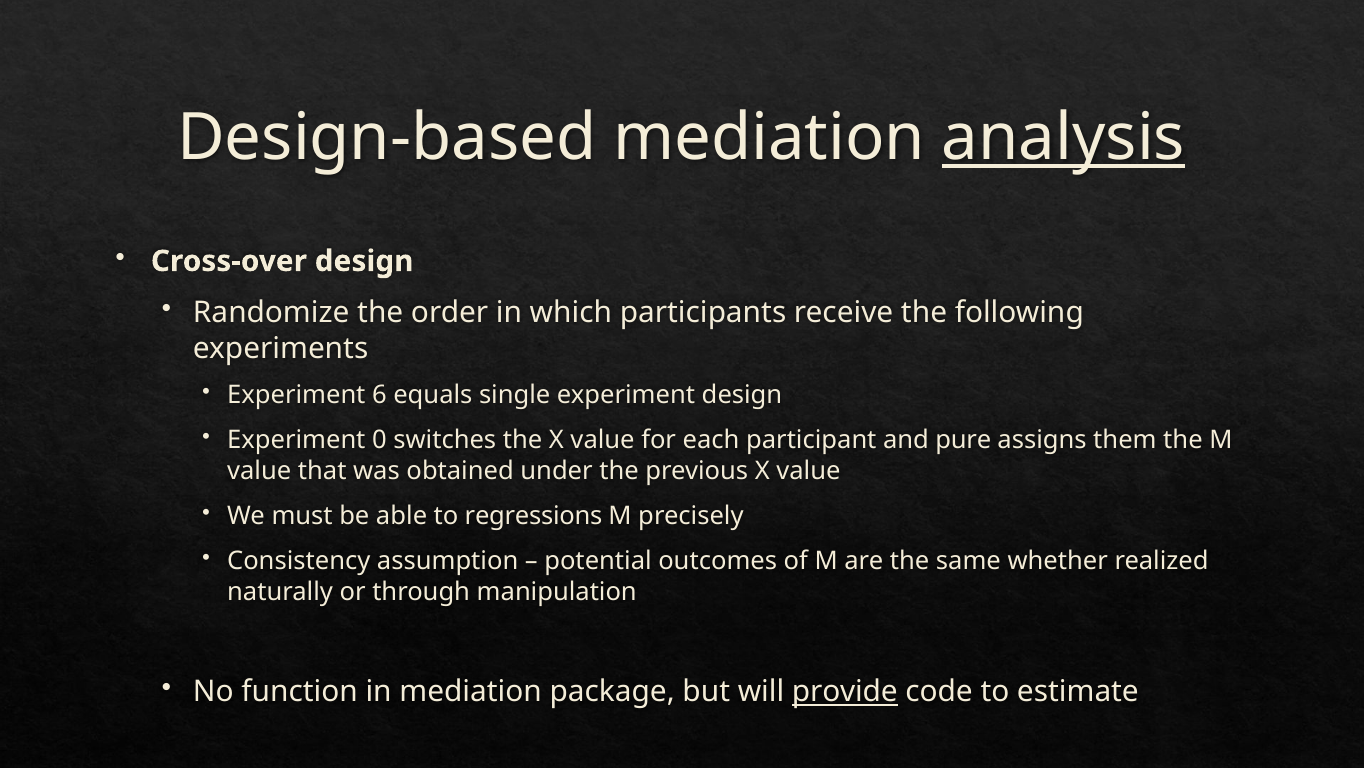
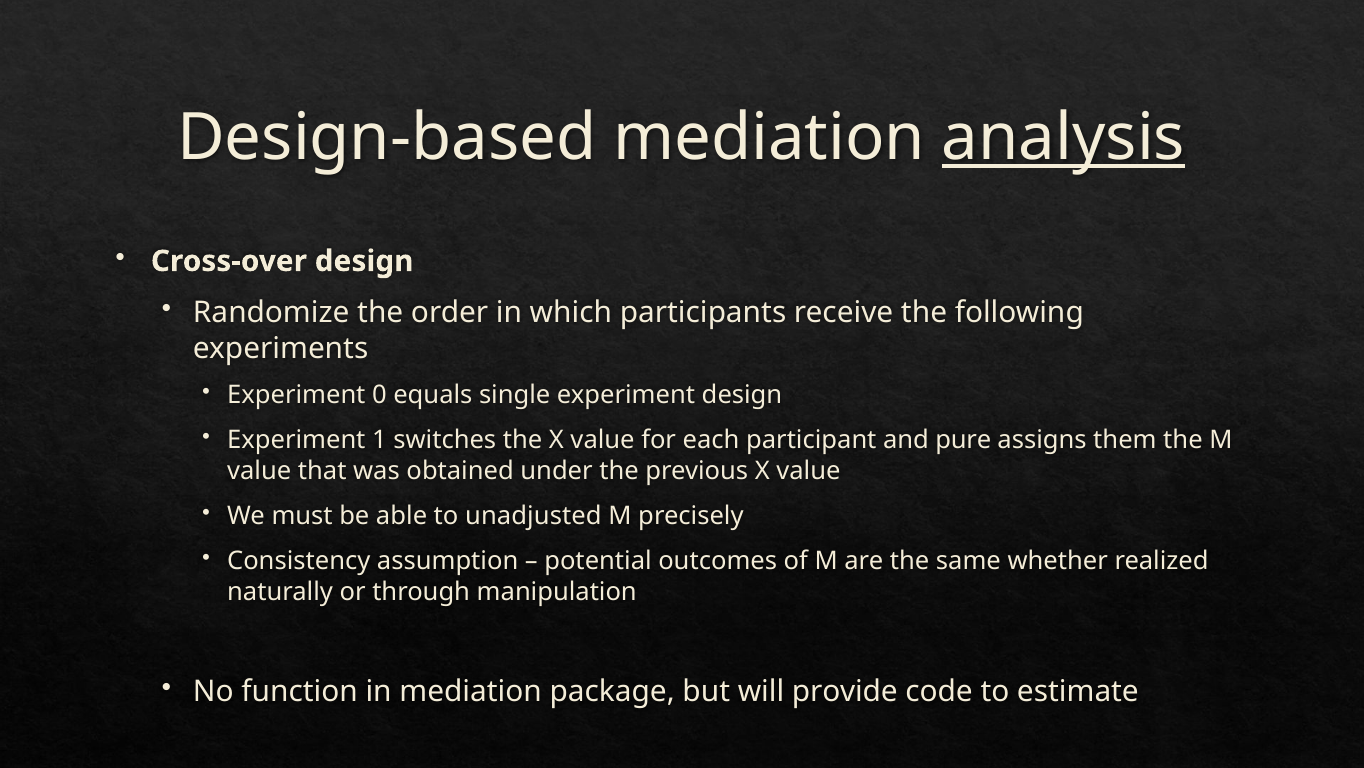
6: 6 -> 0
0: 0 -> 1
regressions: regressions -> unadjusted
provide underline: present -> none
